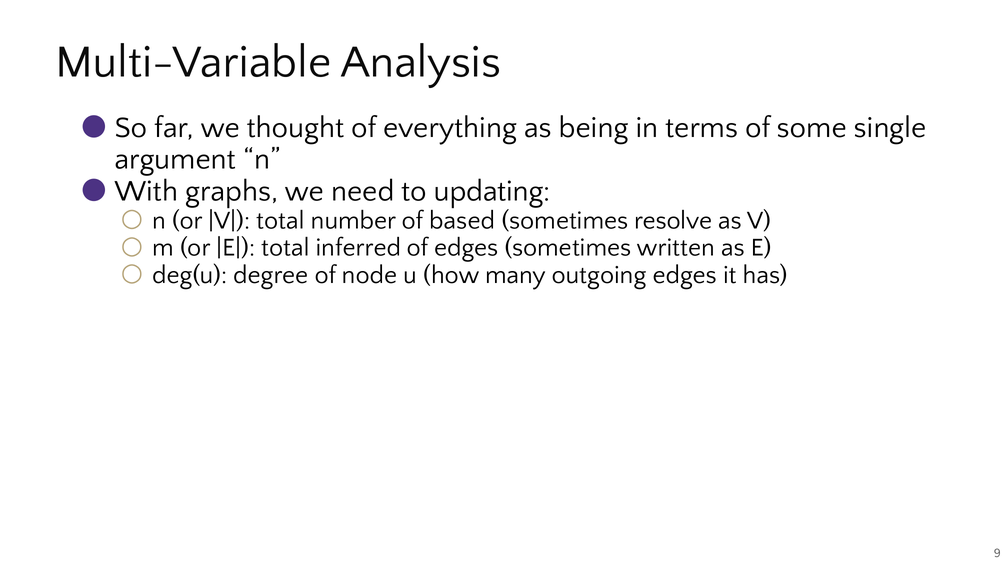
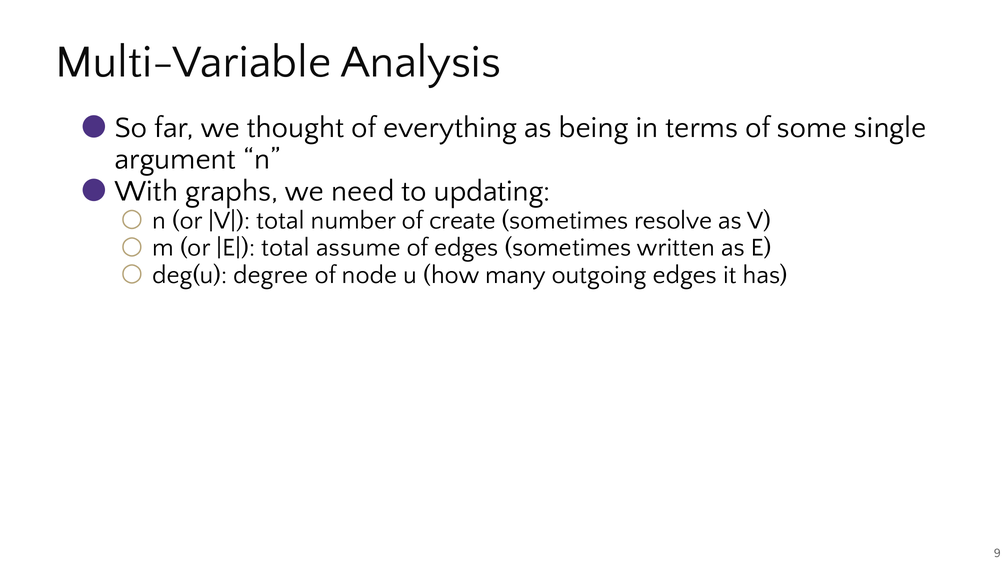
based: based -> create
inferred: inferred -> assume
